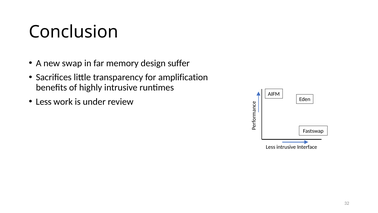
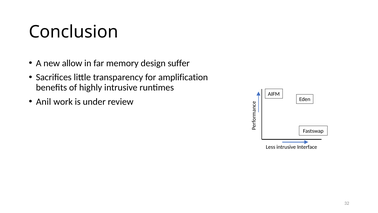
swap: swap -> allow
Less at (44, 102): Less -> Anil
